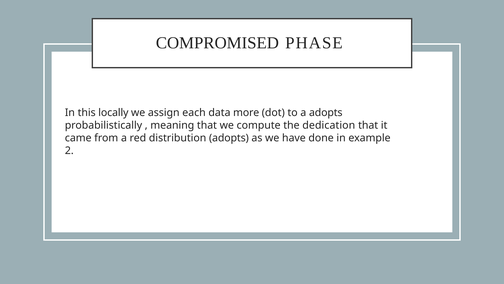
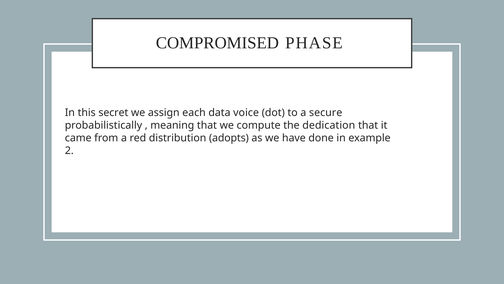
locally: locally -> secret
more: more -> voice
a adopts: adopts -> secure
